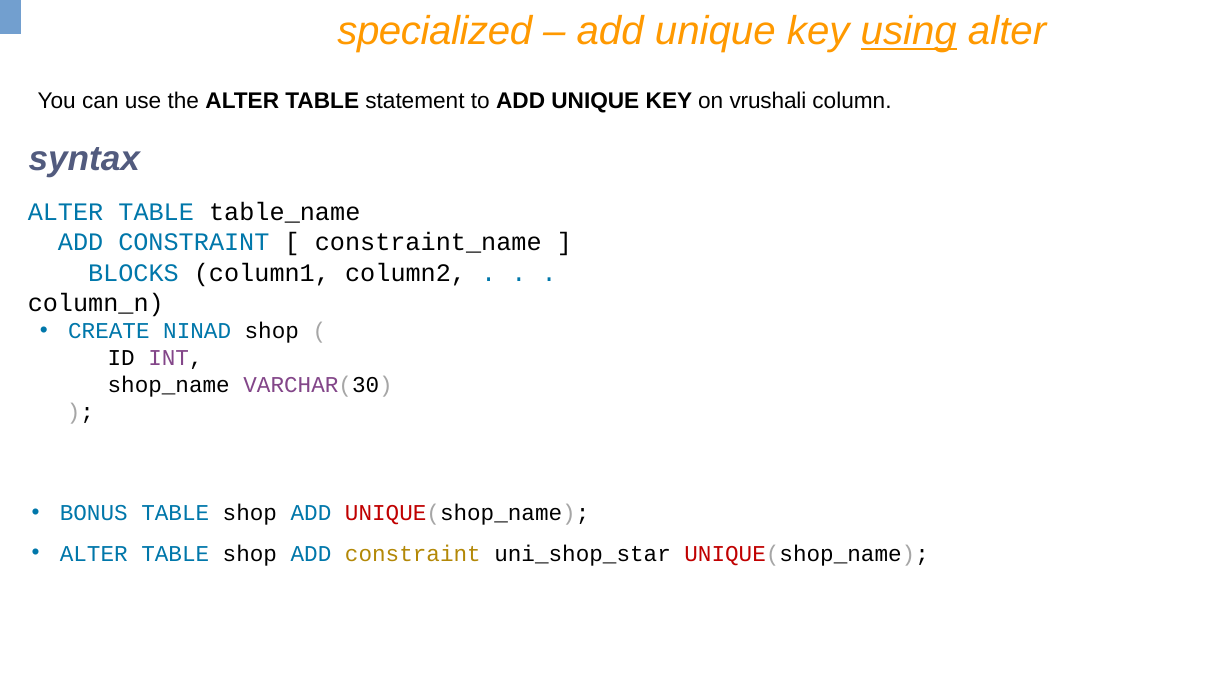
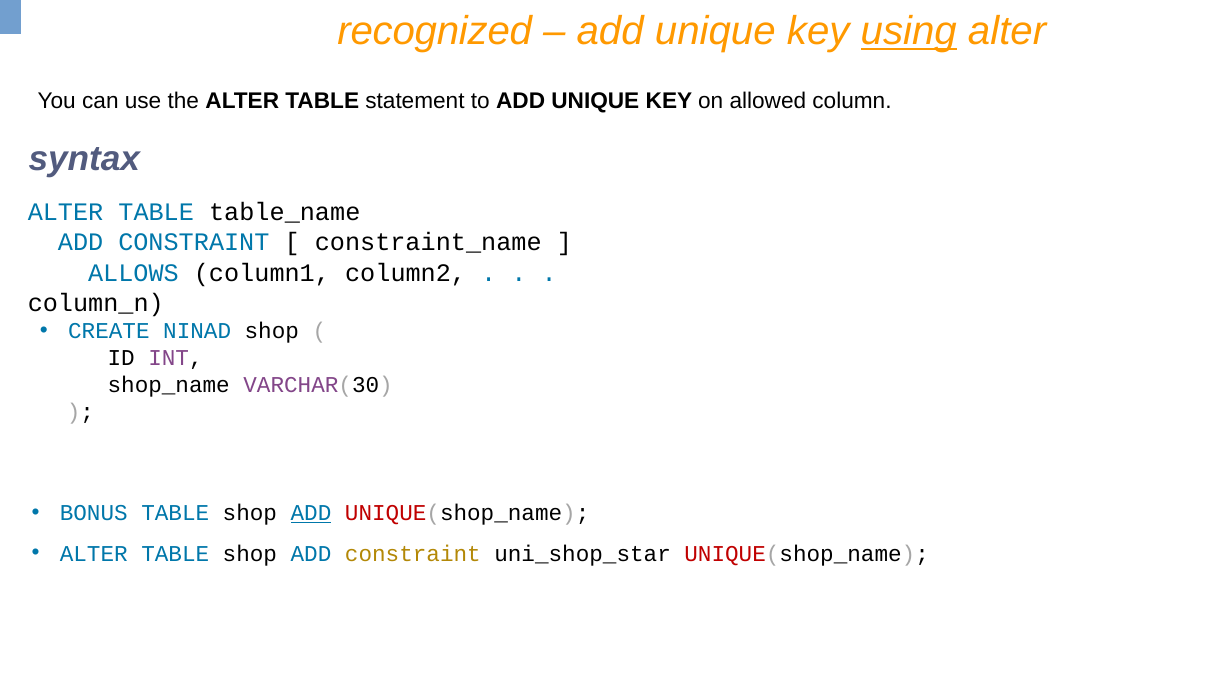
specialized: specialized -> recognized
vrushali: vrushali -> allowed
BLOCKS: BLOCKS -> ALLOWS
ADD at (311, 513) underline: none -> present
